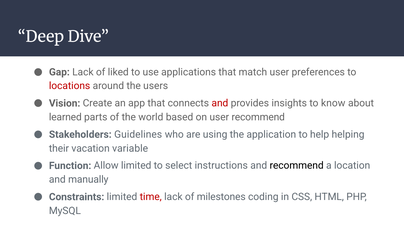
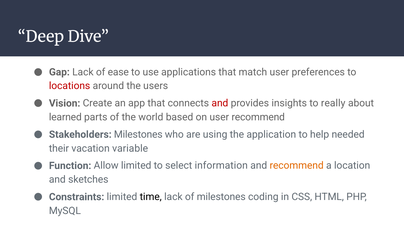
liked: liked -> ease
know: know -> really
Stakeholders Guidelines: Guidelines -> Milestones
helping: helping -> needed
instructions: instructions -> information
recommend at (297, 166) colour: black -> orange
manually: manually -> sketches
time colour: red -> black
